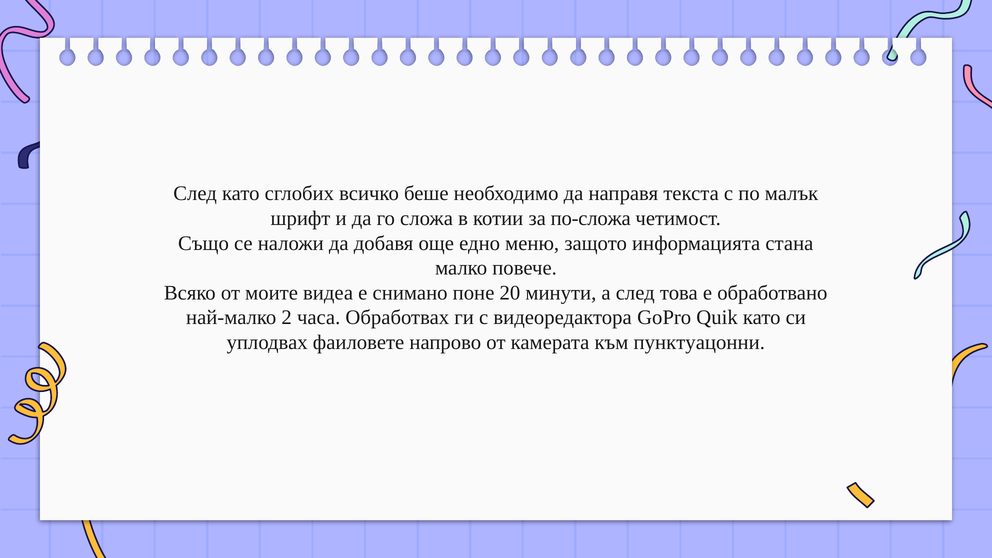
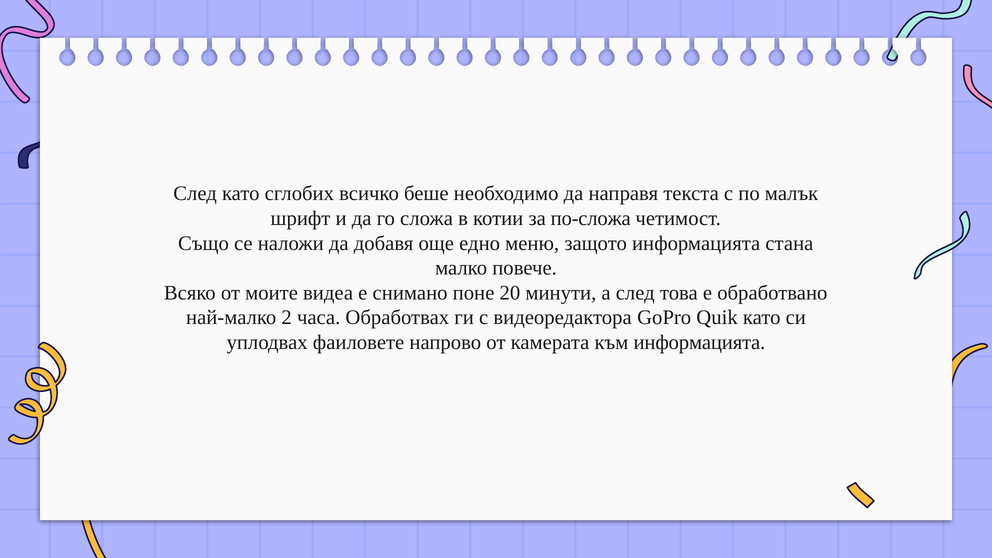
към пунктуацонни: пунктуацонни -> информацията
